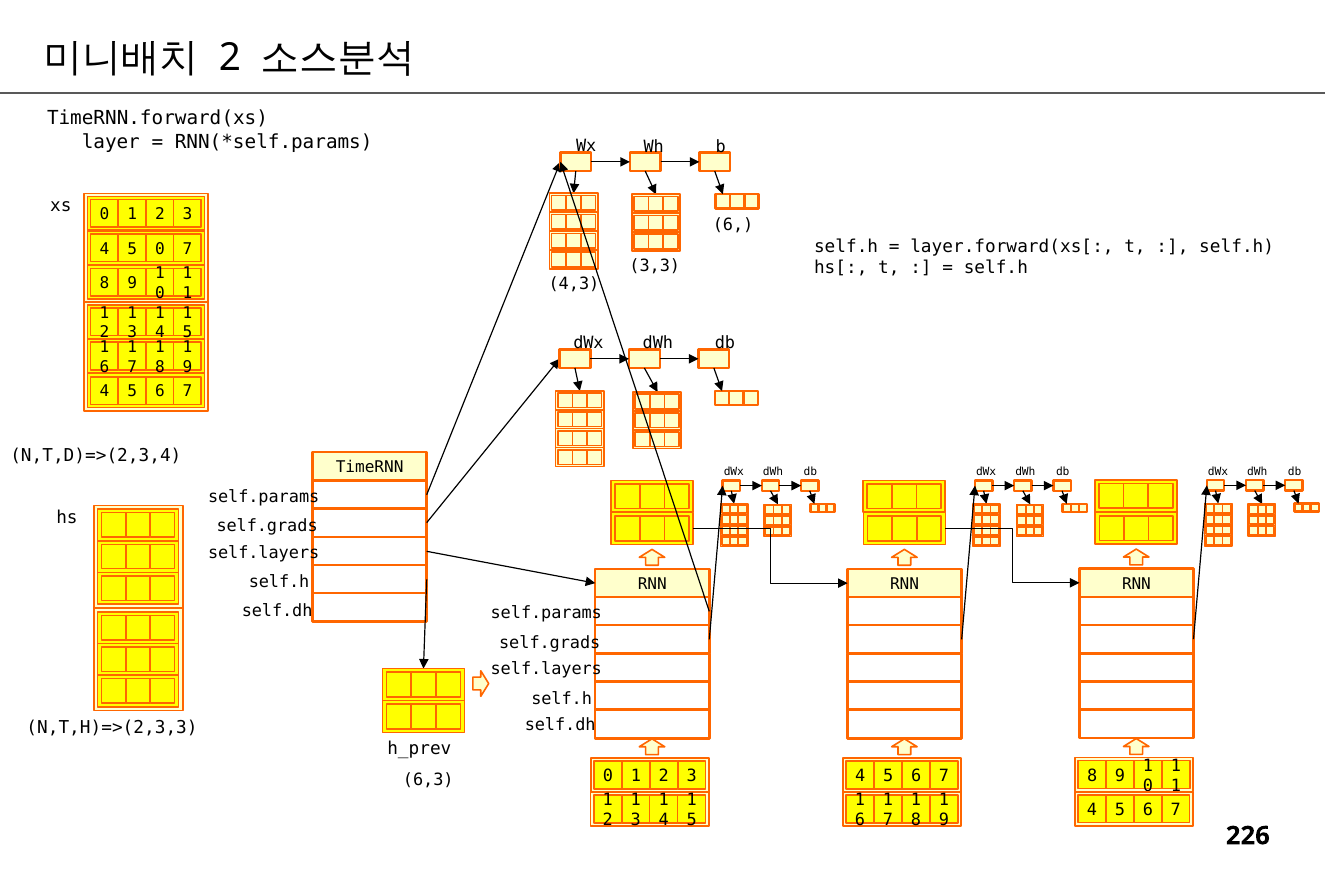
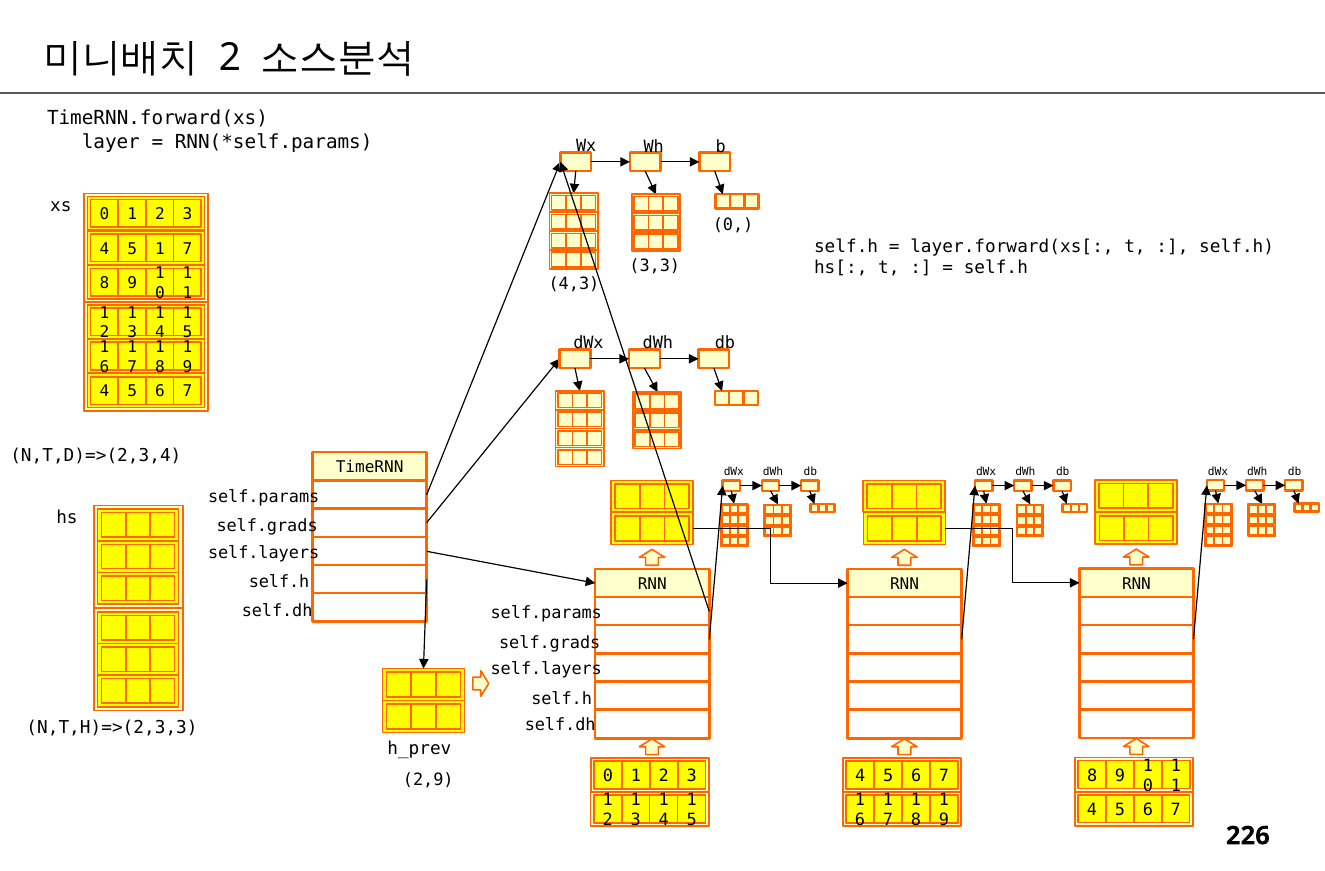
6 at (733, 224): 6 -> 0
4 5 0: 0 -> 1
6,3: 6,3 -> 2,9
